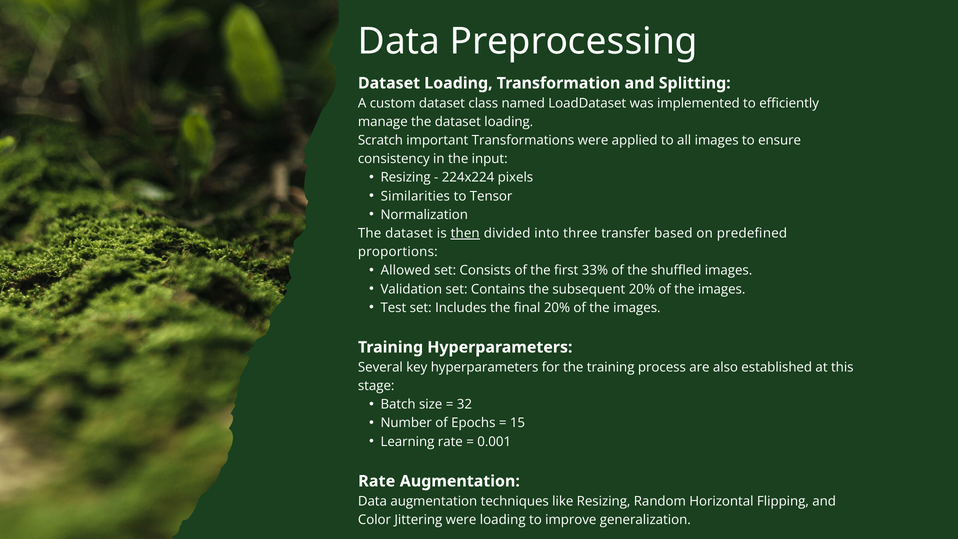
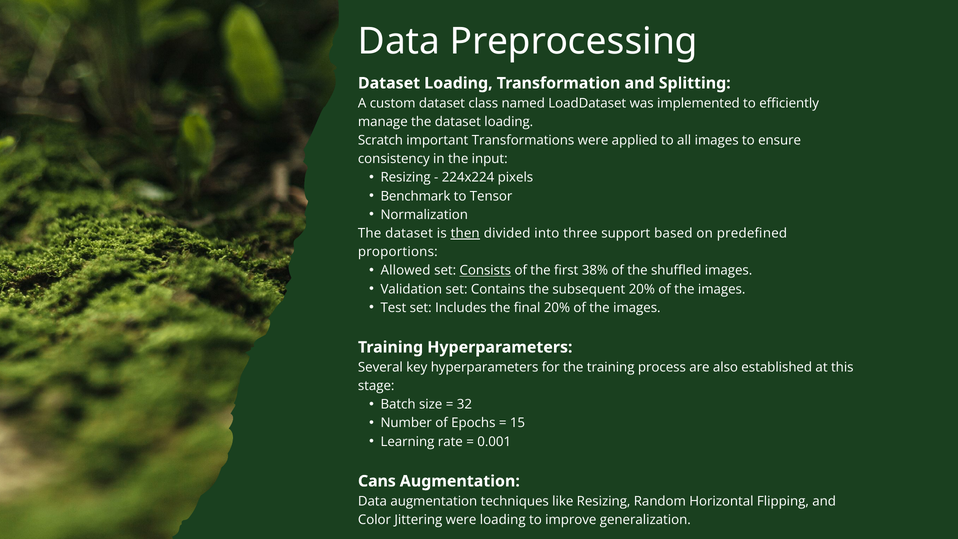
Similarities: Similarities -> Benchmark
transfer: transfer -> support
Consists underline: none -> present
33%: 33% -> 38%
Rate at (377, 481): Rate -> Cans
